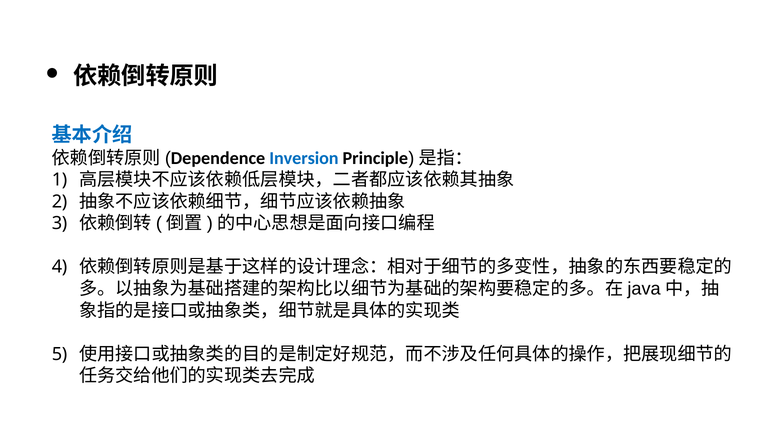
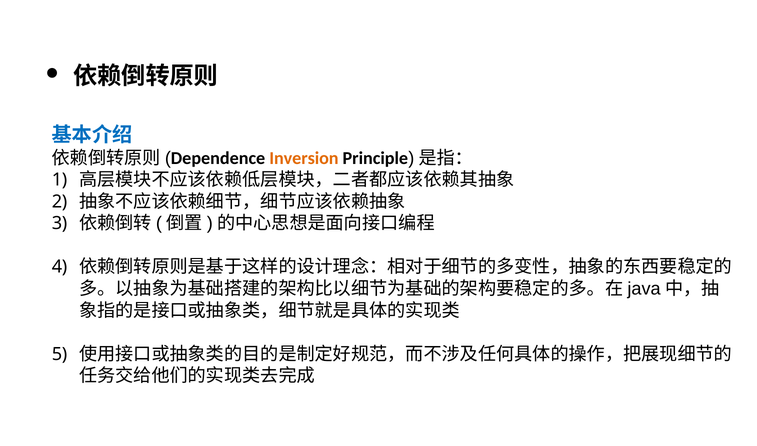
Inversion colour: blue -> orange
